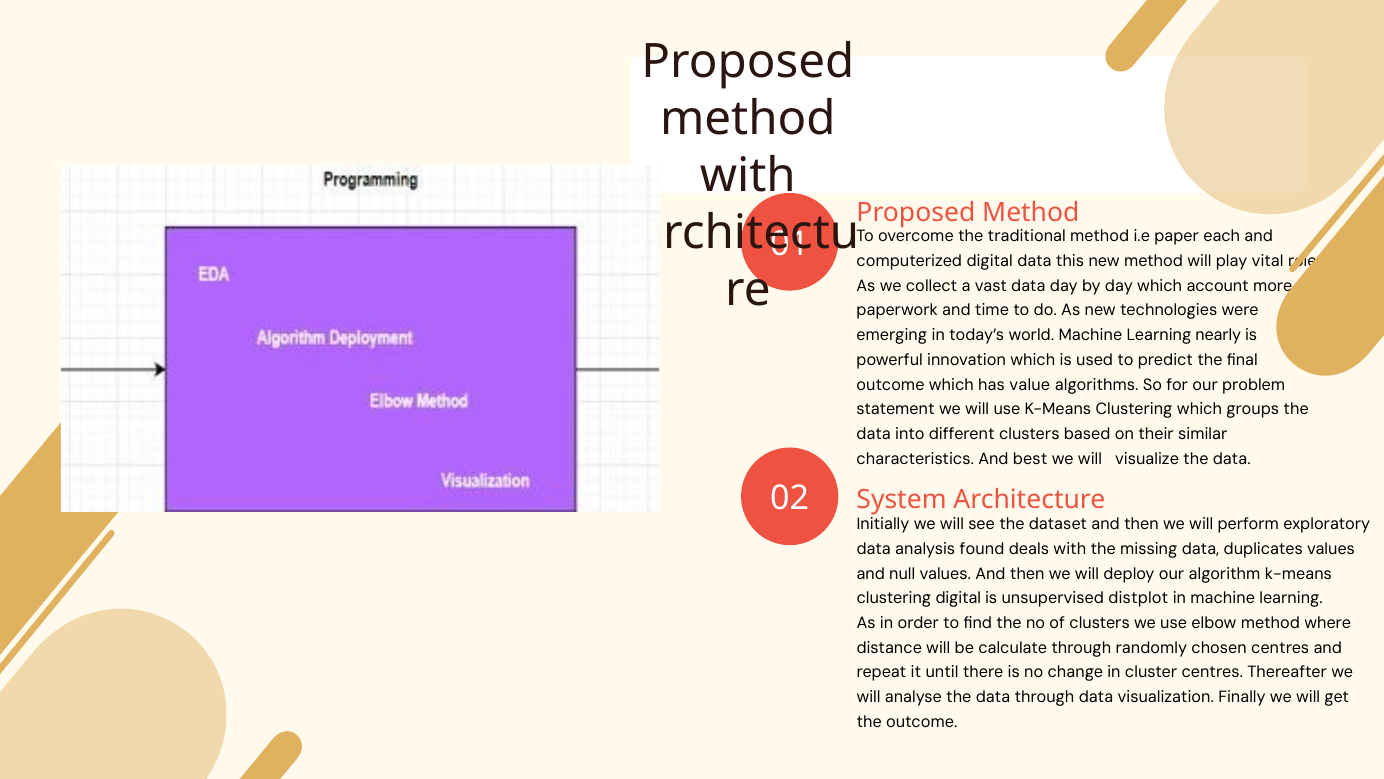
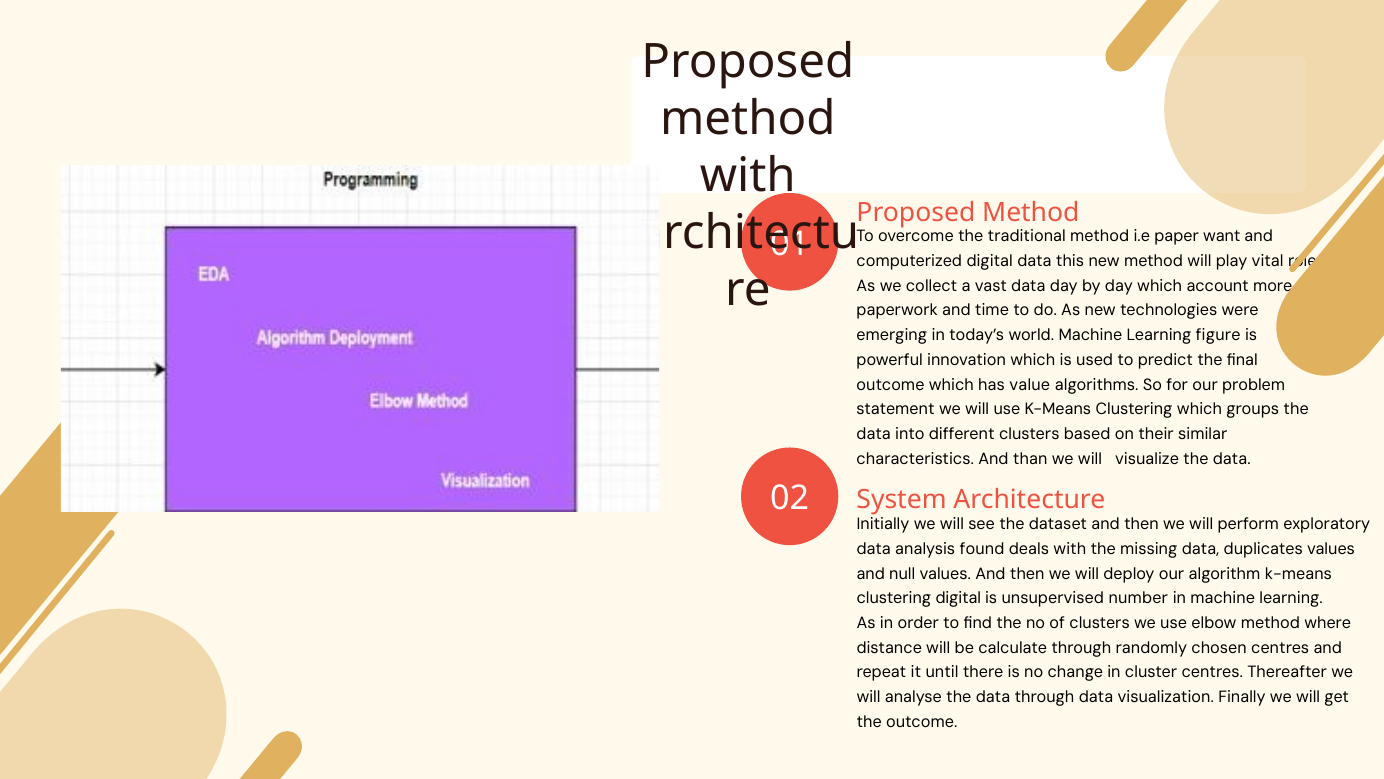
each: each -> want
nearly: nearly -> figure
best: best -> than
distplot: distplot -> number
